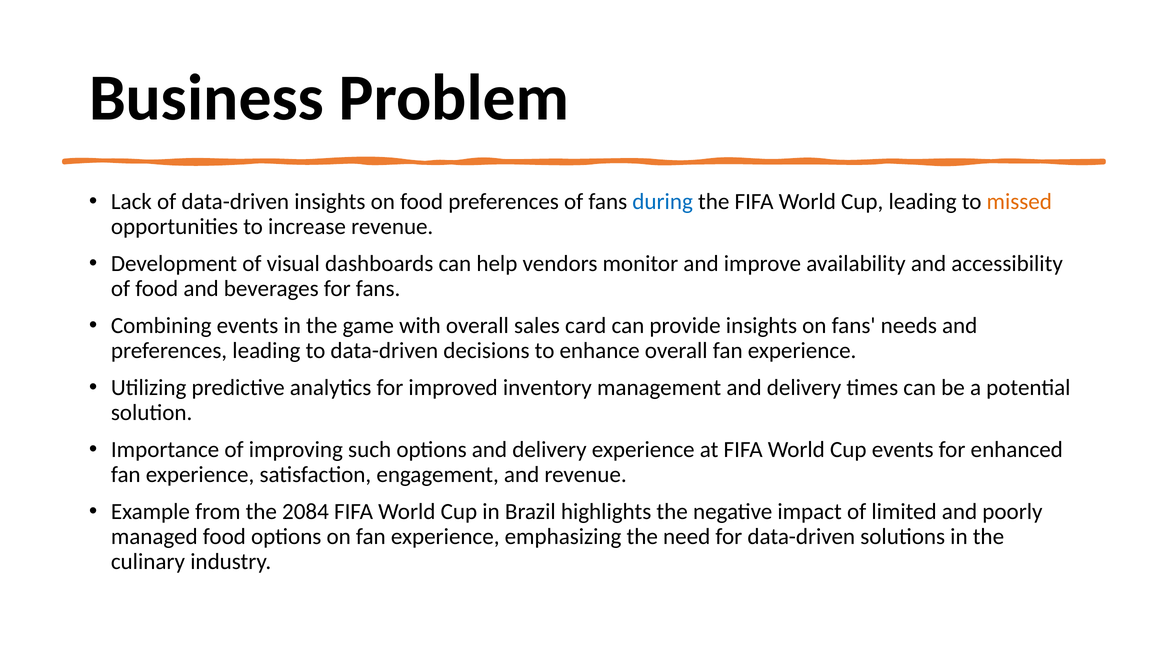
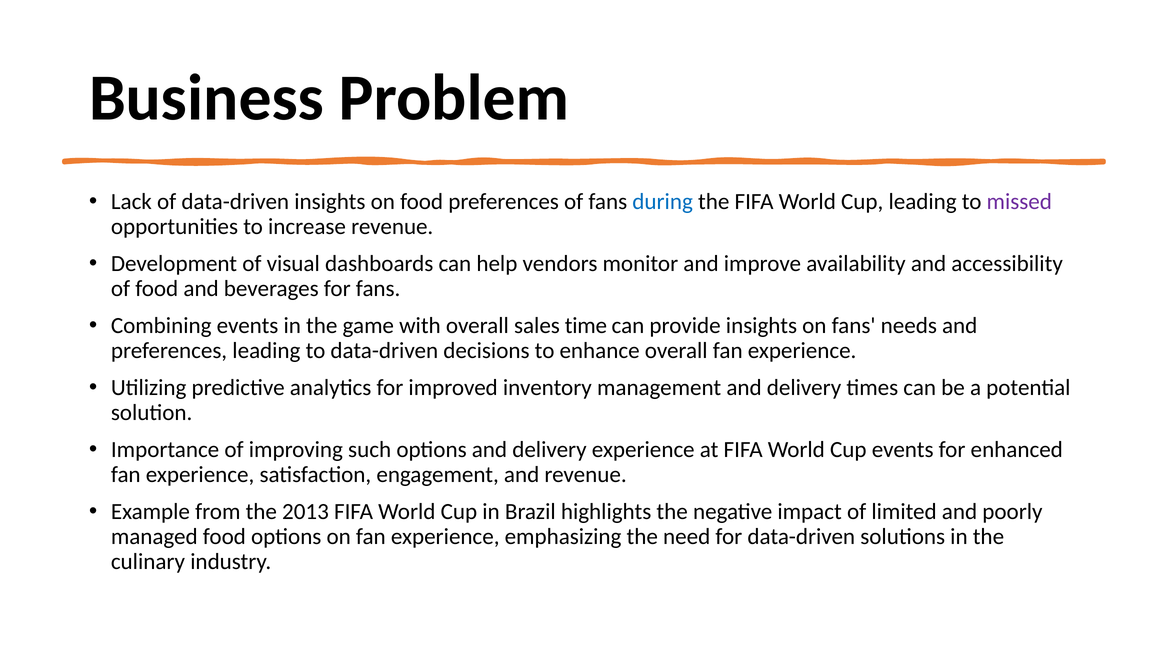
missed colour: orange -> purple
card: card -> time
2084: 2084 -> 2013
